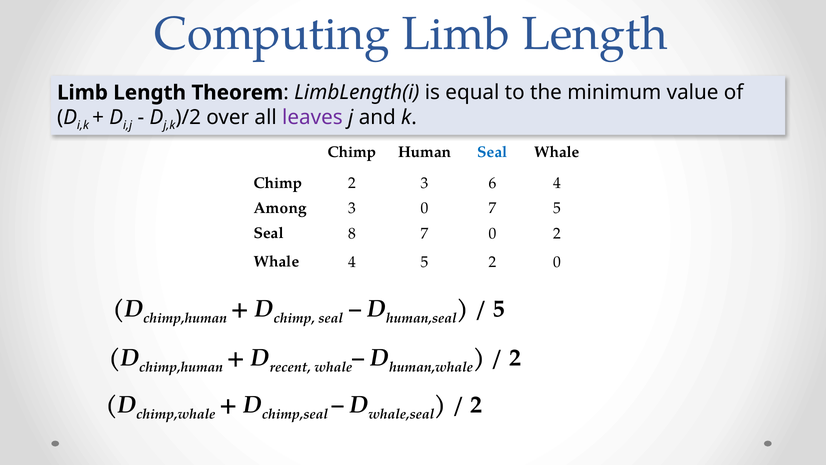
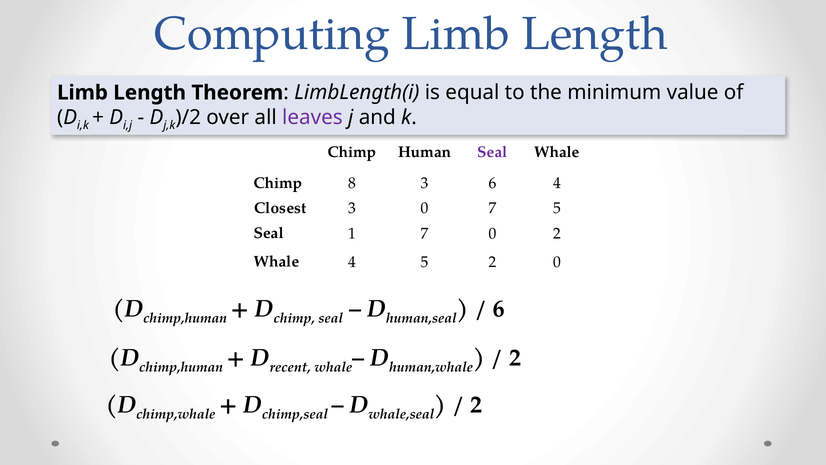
Seal at (492, 152) colour: blue -> purple
Chimp 2: 2 -> 8
Among: Among -> Closest
8: 8 -> 1
5 at (499, 308): 5 -> 6
